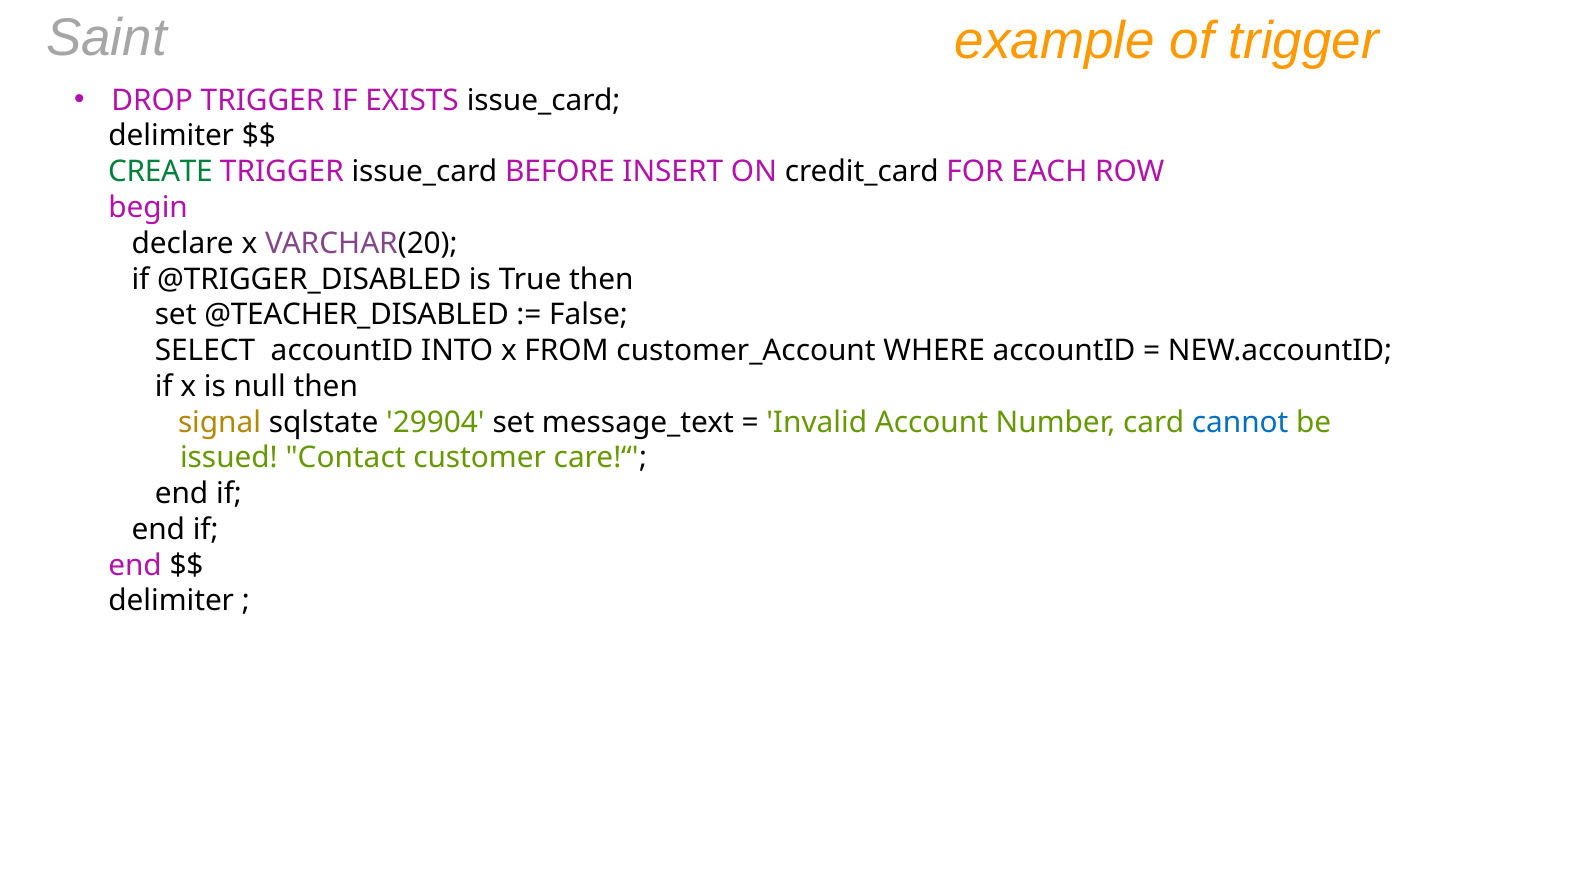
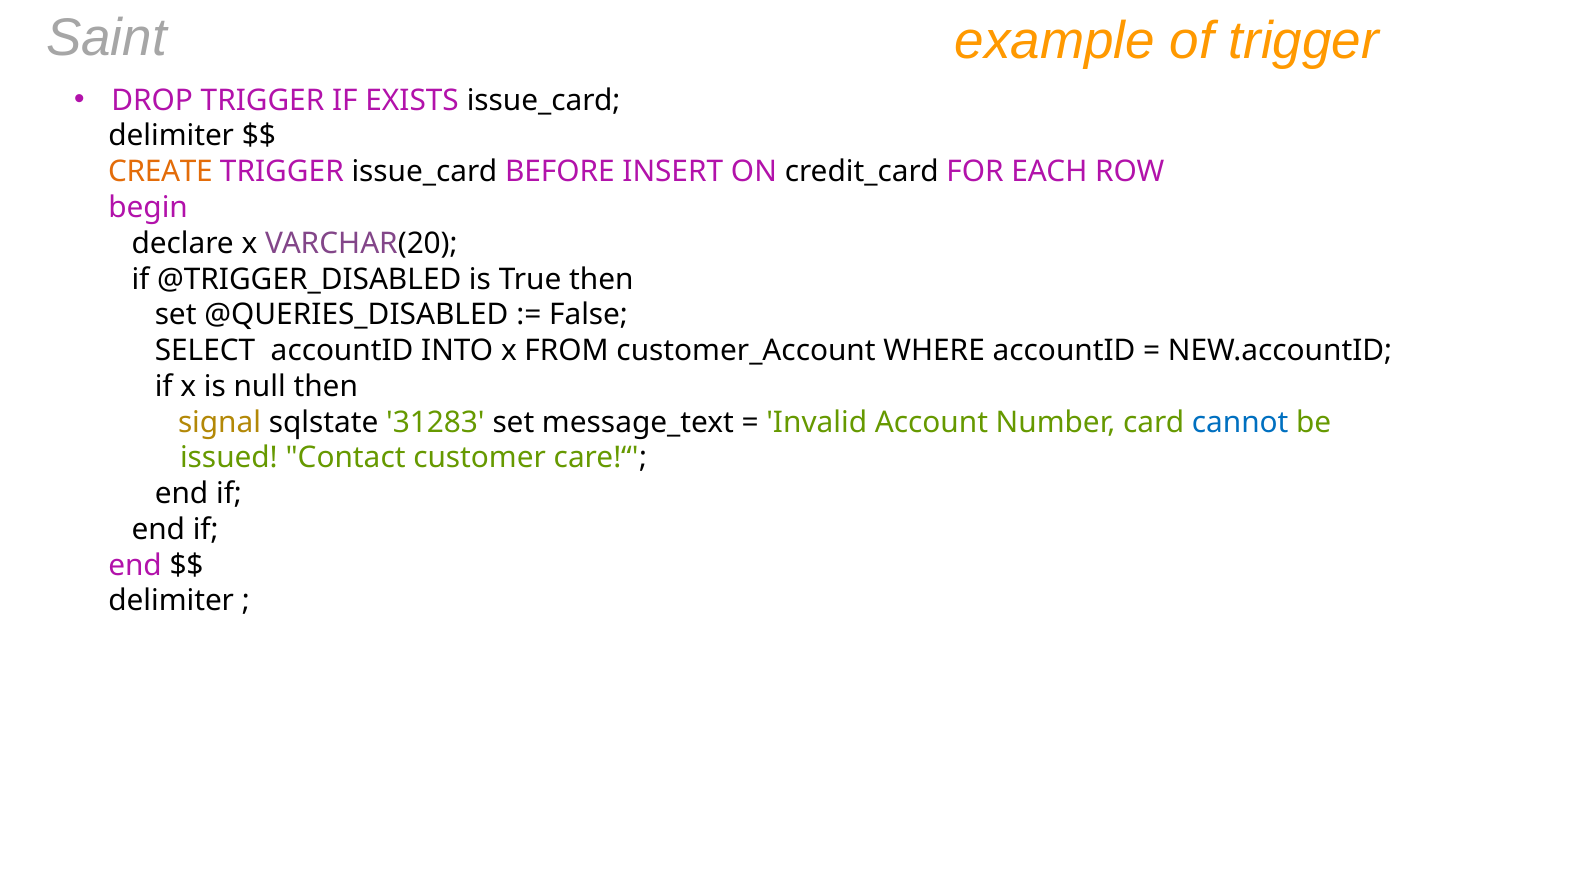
CREATE colour: green -> orange
@TEACHER_DISABLED: @TEACHER_DISABLED -> @QUERIES_DISABLED
29904: 29904 -> 31283
